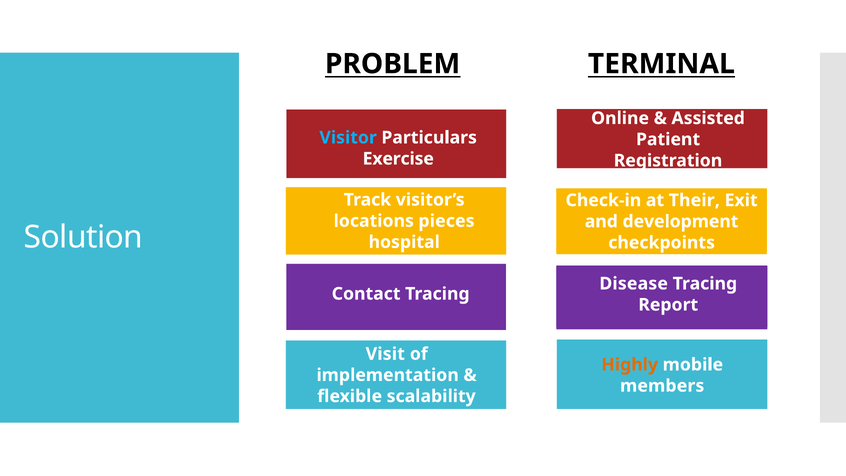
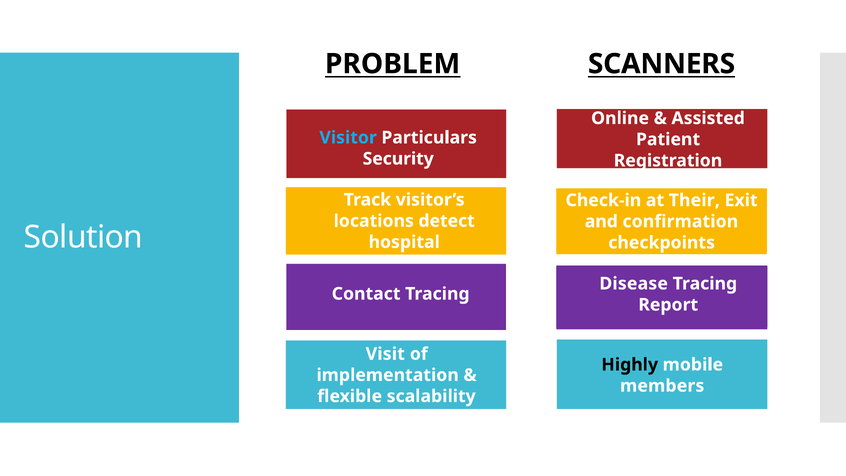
TERMINAL: TERMINAL -> SCANNERS
Exercise: Exercise -> Security
pieces: pieces -> detect
development: development -> confirmation
Highly colour: orange -> black
